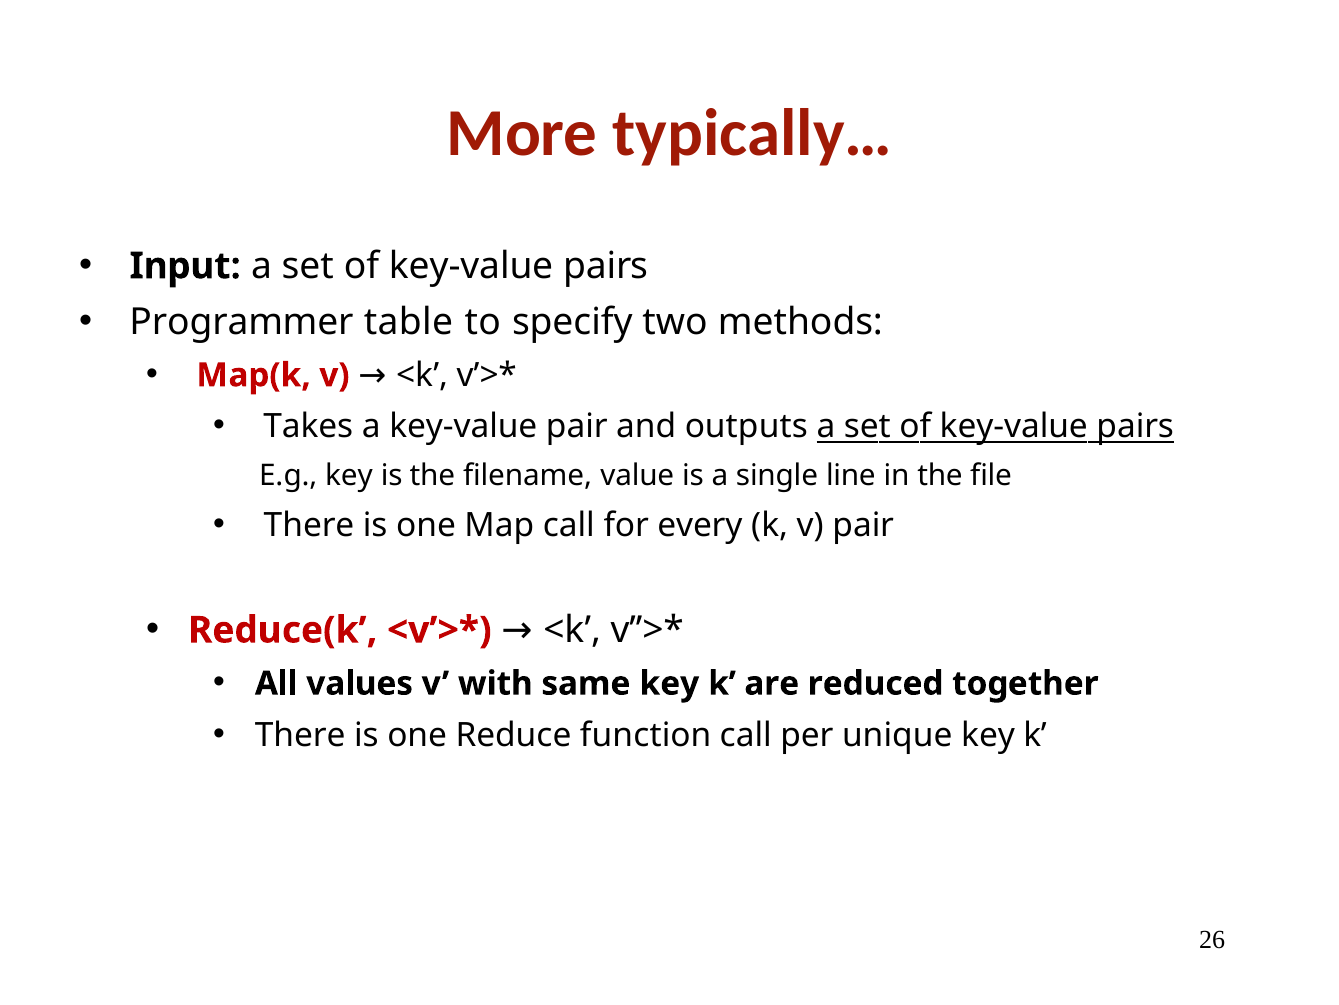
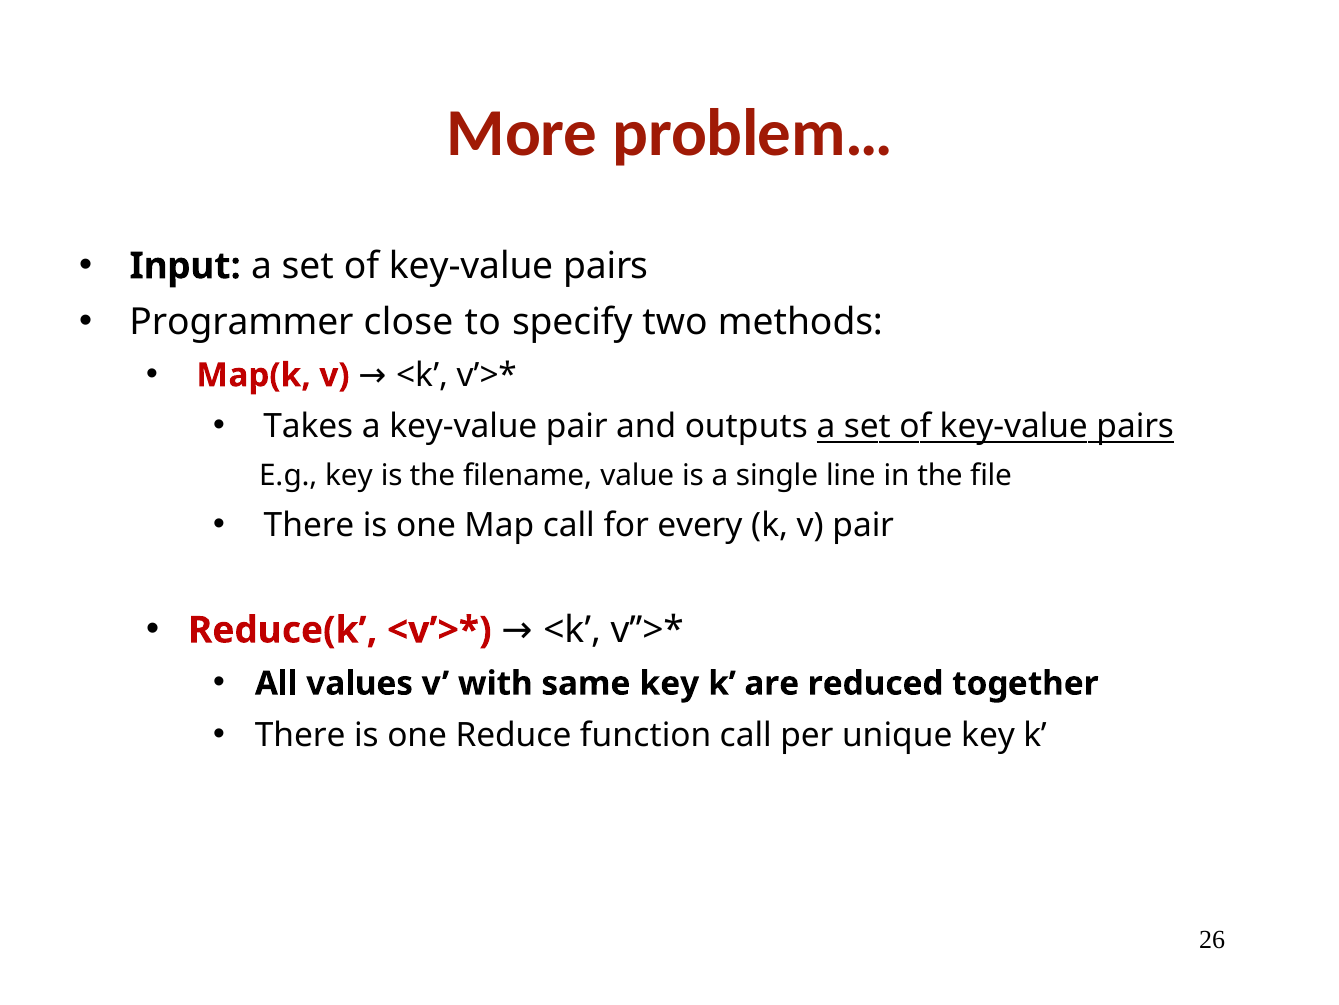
typically…: typically… -> problem…
table: table -> close
